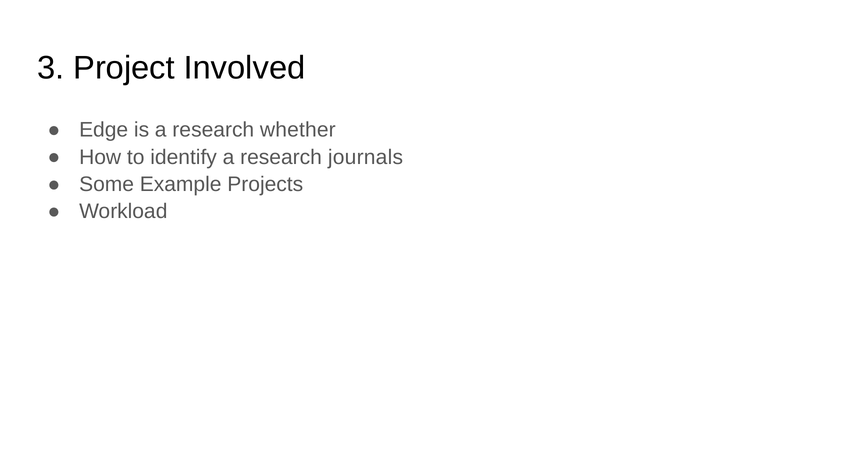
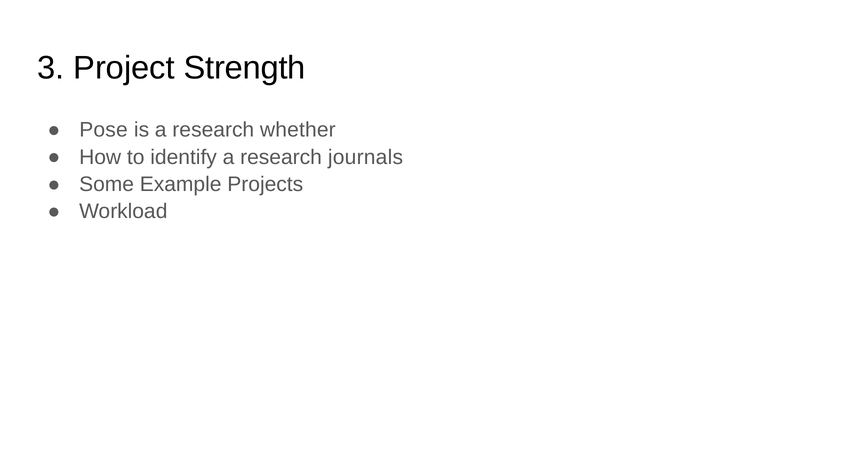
Involved: Involved -> Strength
Edge: Edge -> Pose
